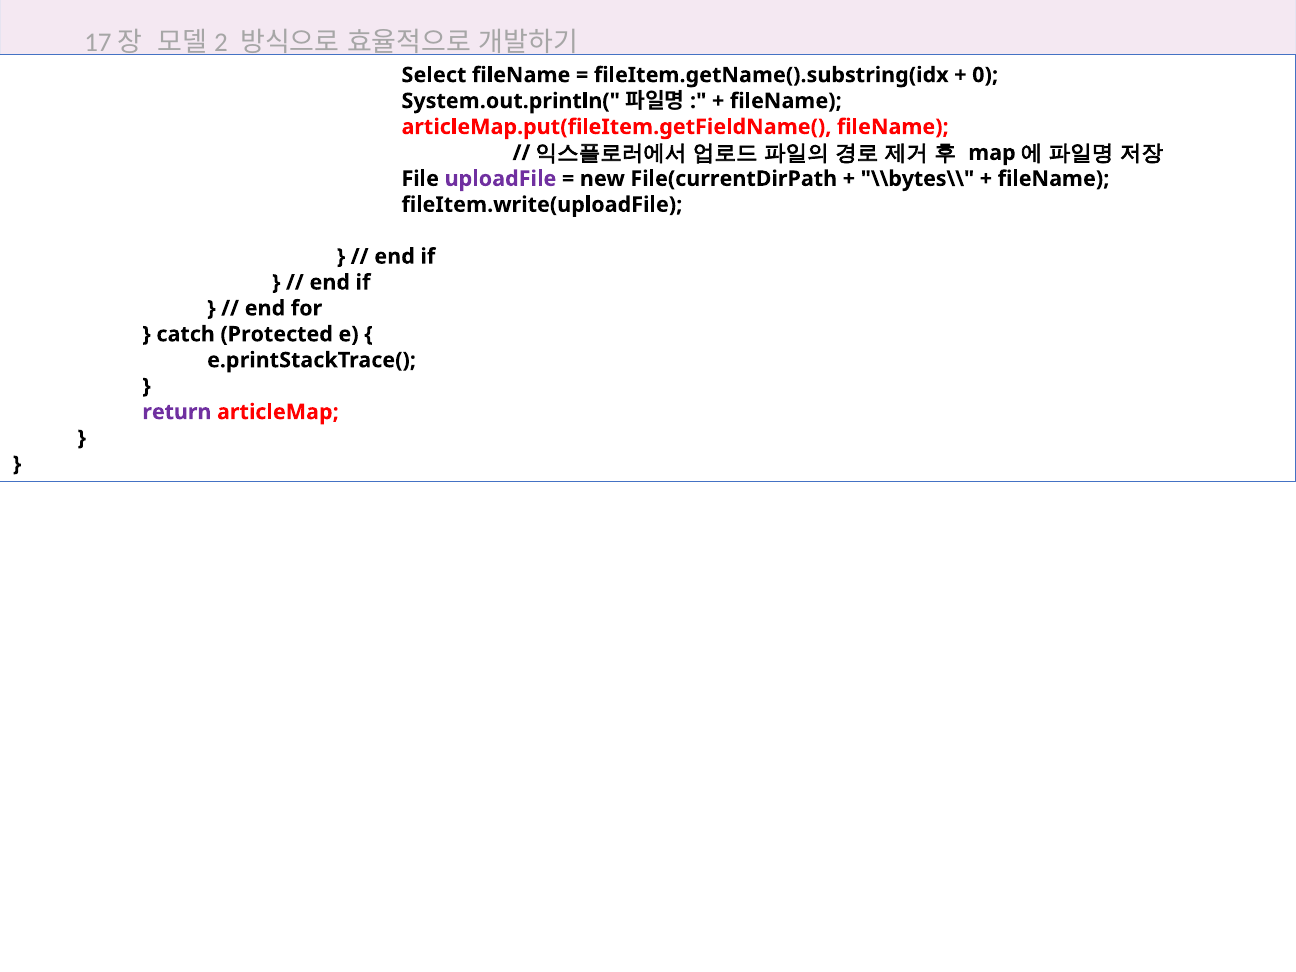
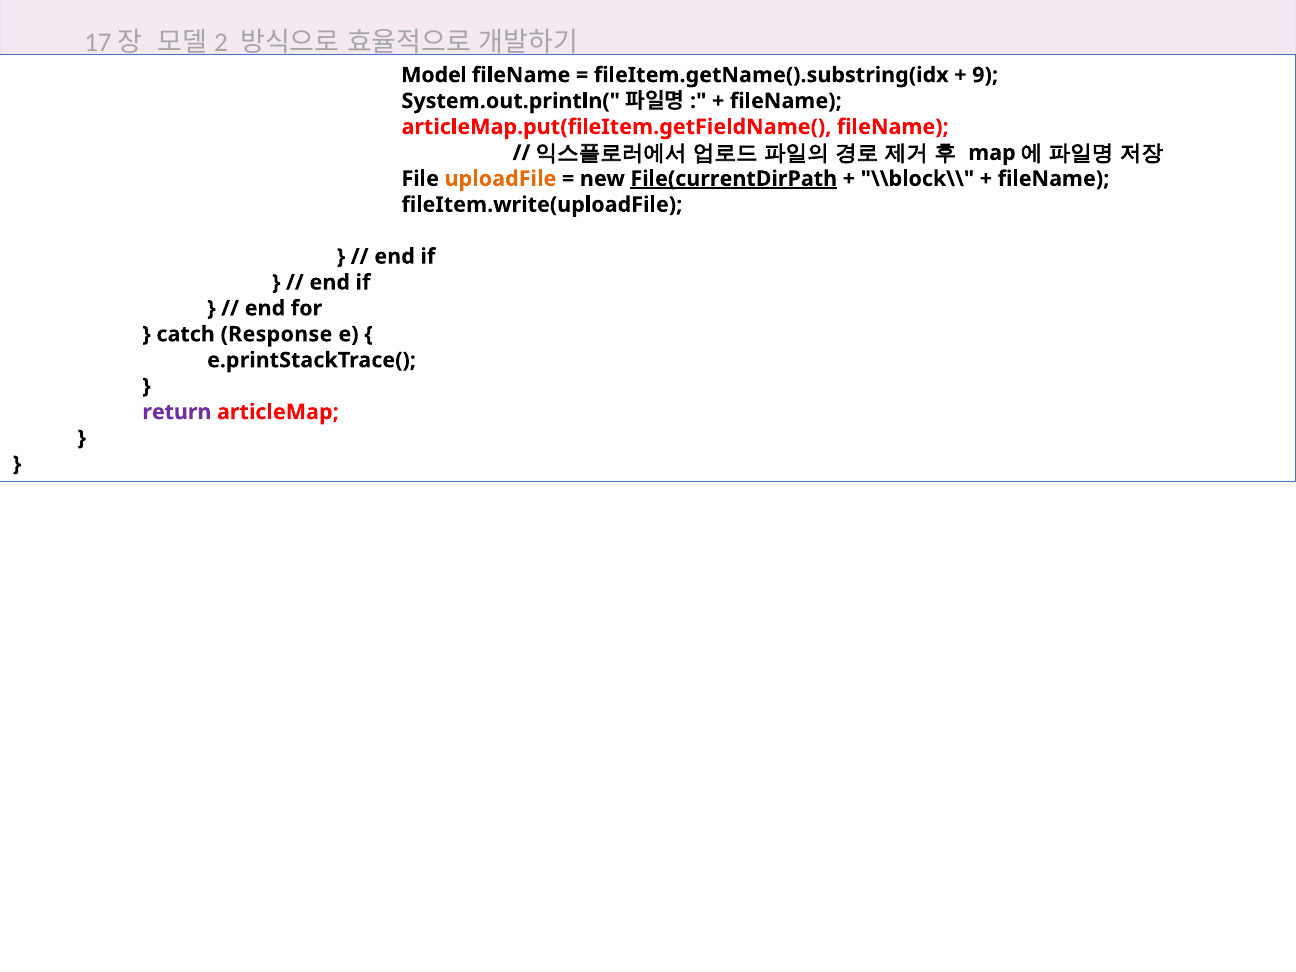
Select: Select -> Model
0: 0 -> 9
uploadFile colour: purple -> orange
File(currentDirPath underline: none -> present
\\bytes\\: \\bytes\\ -> \\block\\
Protected: Protected -> Response
